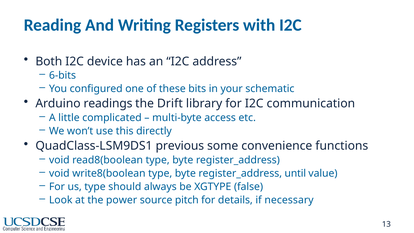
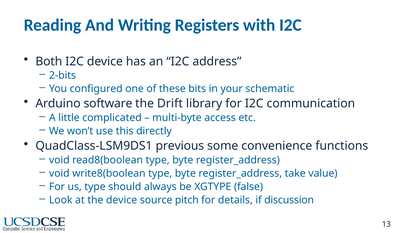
6-bits: 6-bits -> 2-bits
readings: readings -> software
until: until -> take
the power: power -> device
necessary: necessary -> discussion
